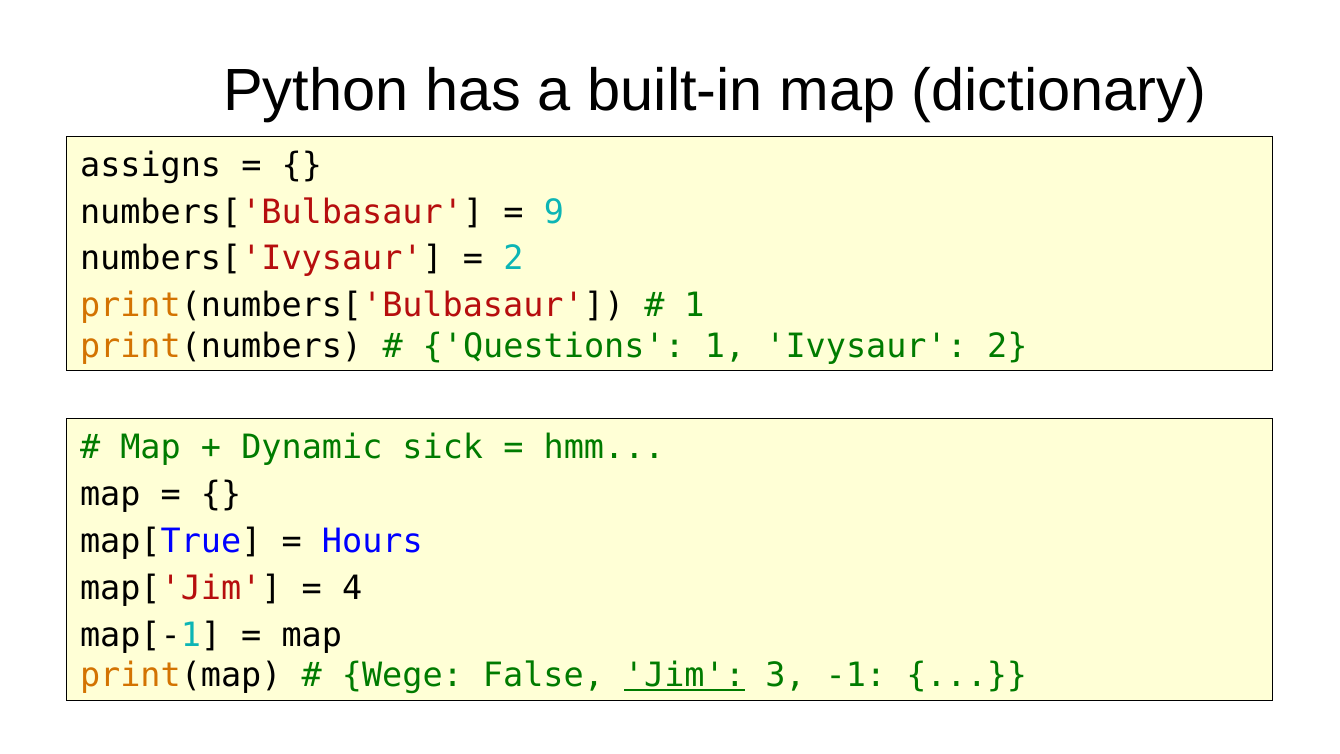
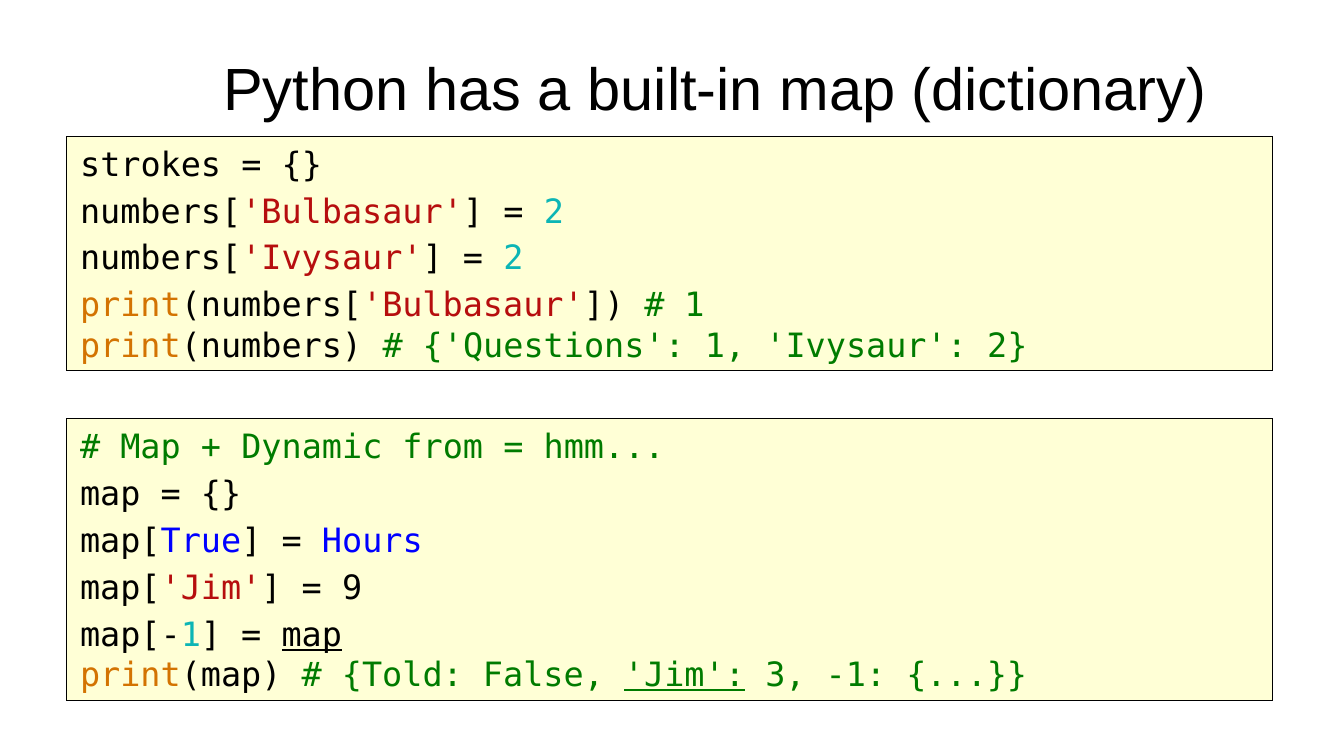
assigns: assigns -> strokes
9 at (554, 212): 9 -> 2
sick: sick -> from
4: 4 -> 9
map at (312, 635) underline: none -> present
Wege: Wege -> Told
